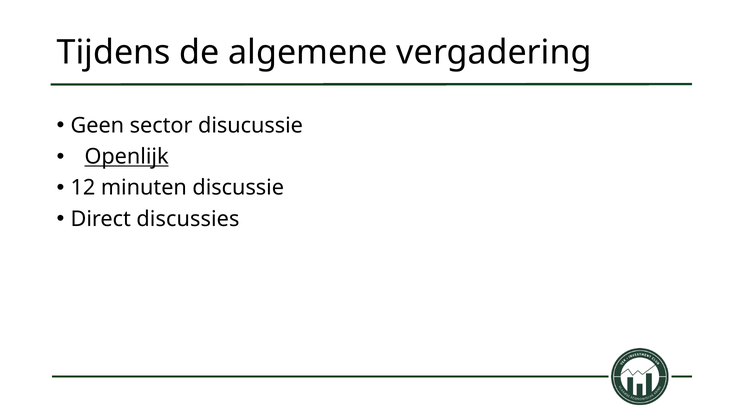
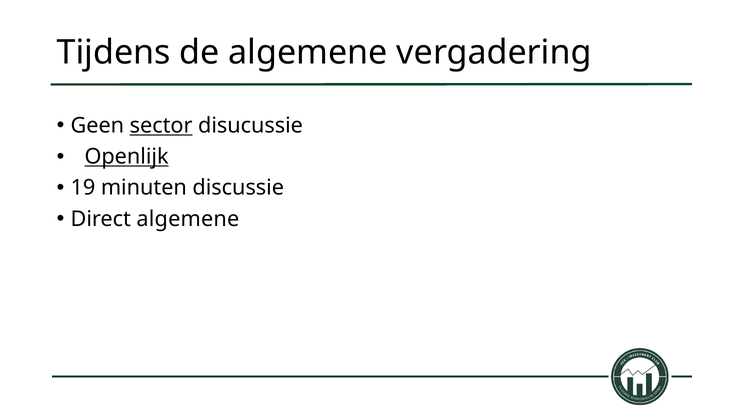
sector underline: none -> present
12: 12 -> 19
Direct discussies: discussies -> algemene
